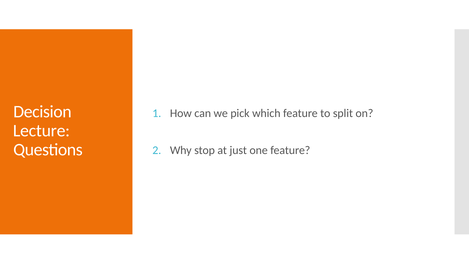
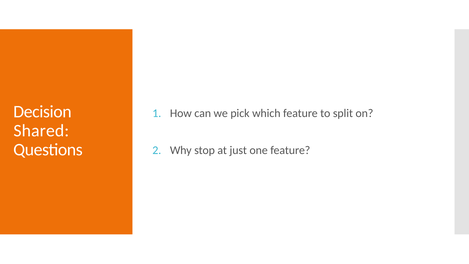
Lecture: Lecture -> Shared
